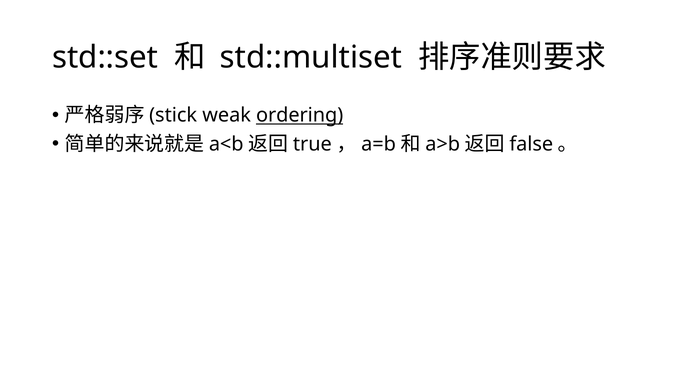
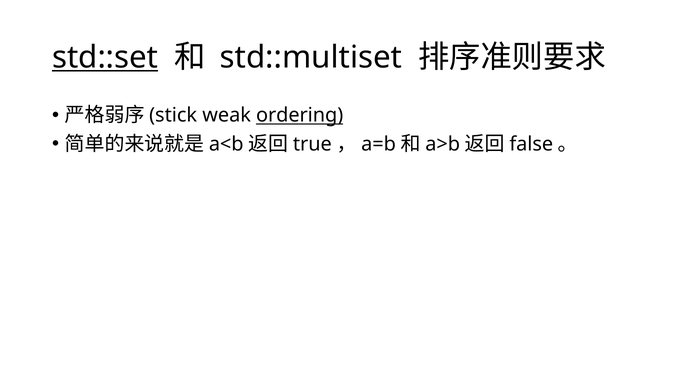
std::set underline: none -> present
